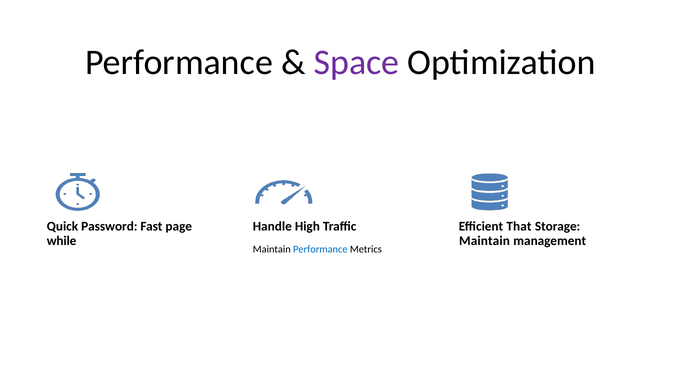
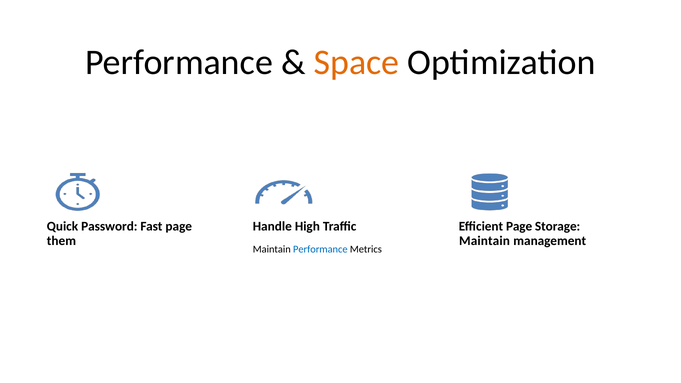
Space colour: purple -> orange
Efficient That: That -> Page
while: while -> them
